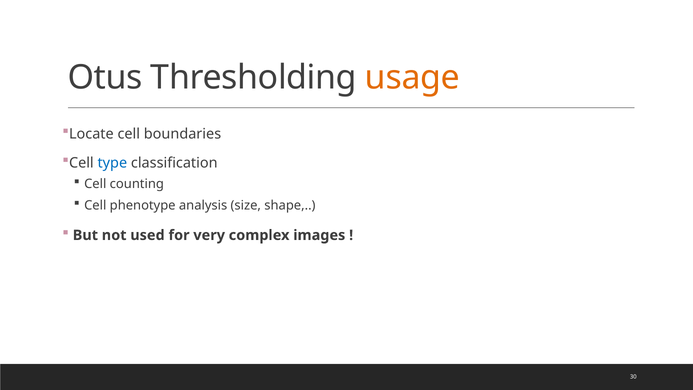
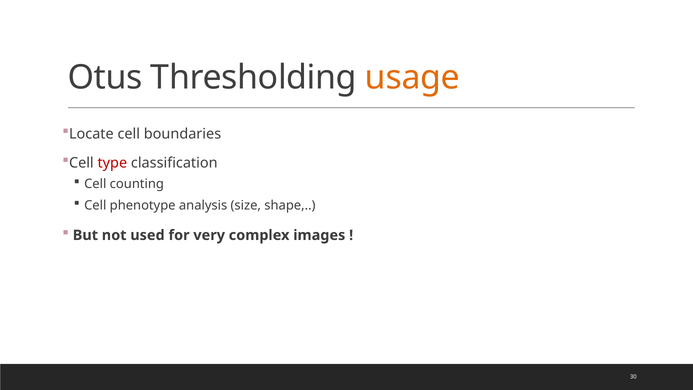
type colour: blue -> red
